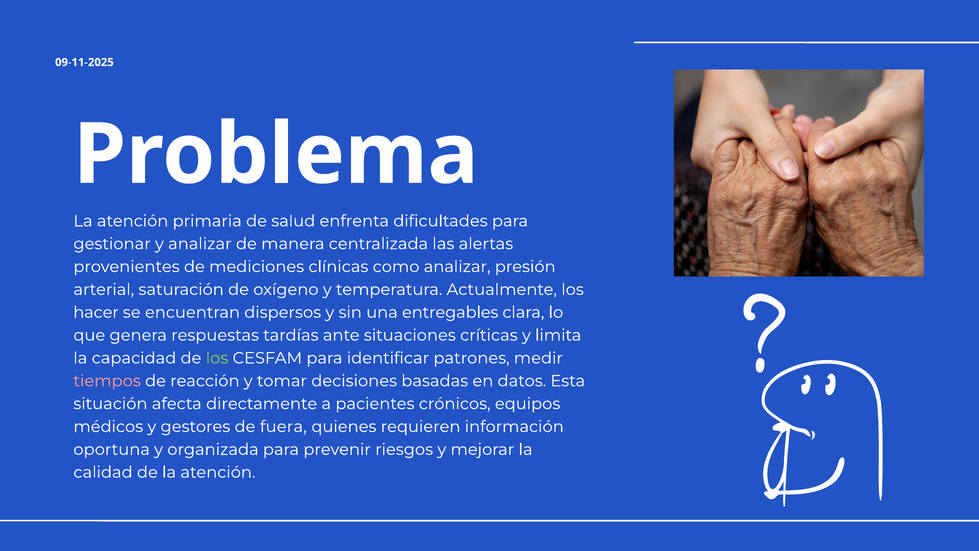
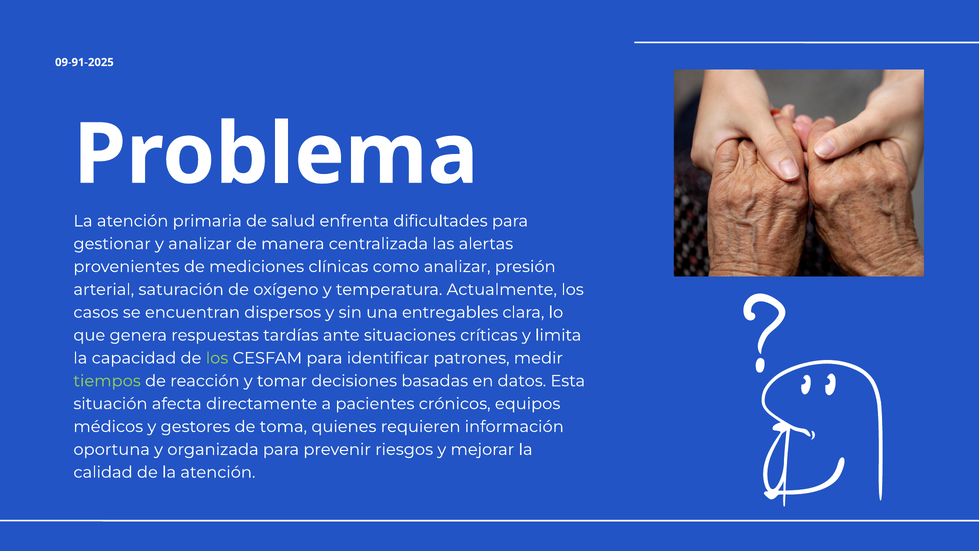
09-11-2025: 09-11-2025 -> 09-91-2025
hacer: hacer -> casos
tiempos colour: pink -> light green
fuera: fuera -> toma
